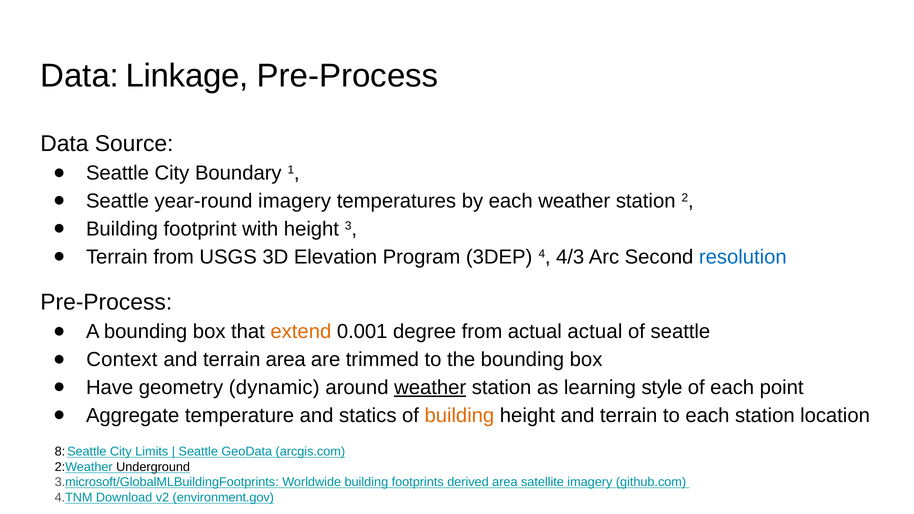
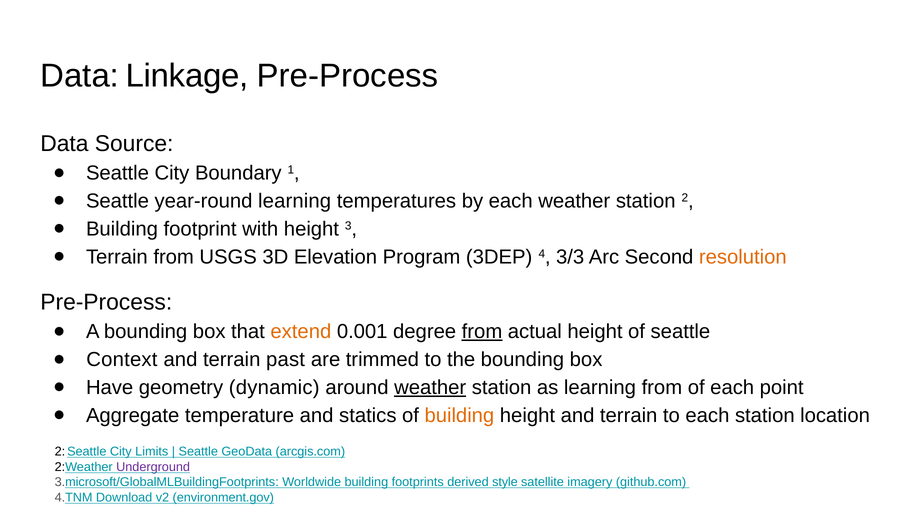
year-round imagery: imagery -> learning
4/3: 4/3 -> 3/3
resolution colour: blue -> orange
from at (482, 332) underline: none -> present
actual actual: actual -> height
terrain area: area -> past
learning style: style -> from
8 at (60, 452): 8 -> 2
Underground colour: black -> purple
derived area: area -> style
